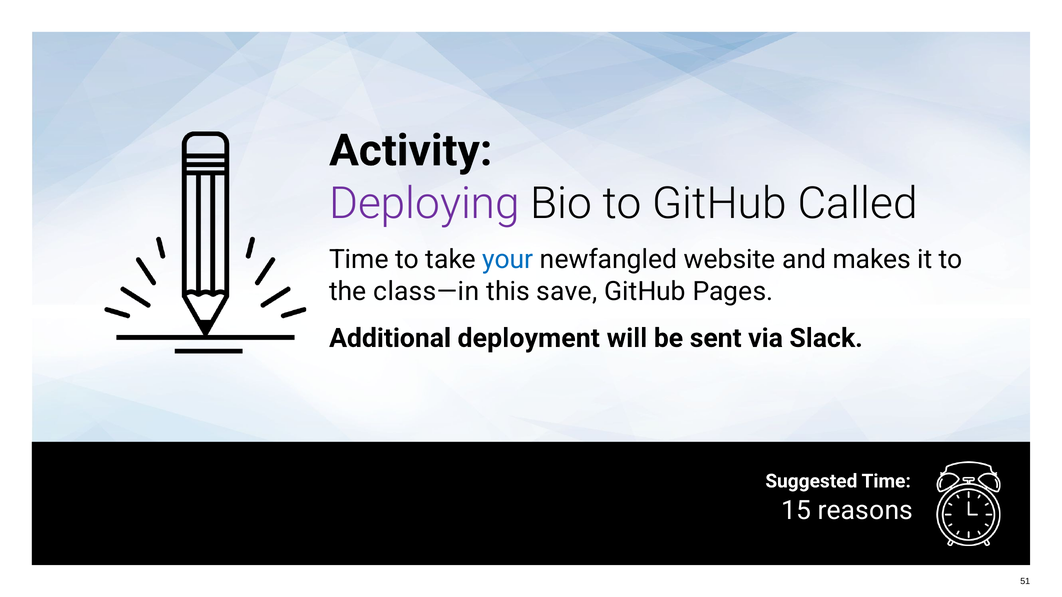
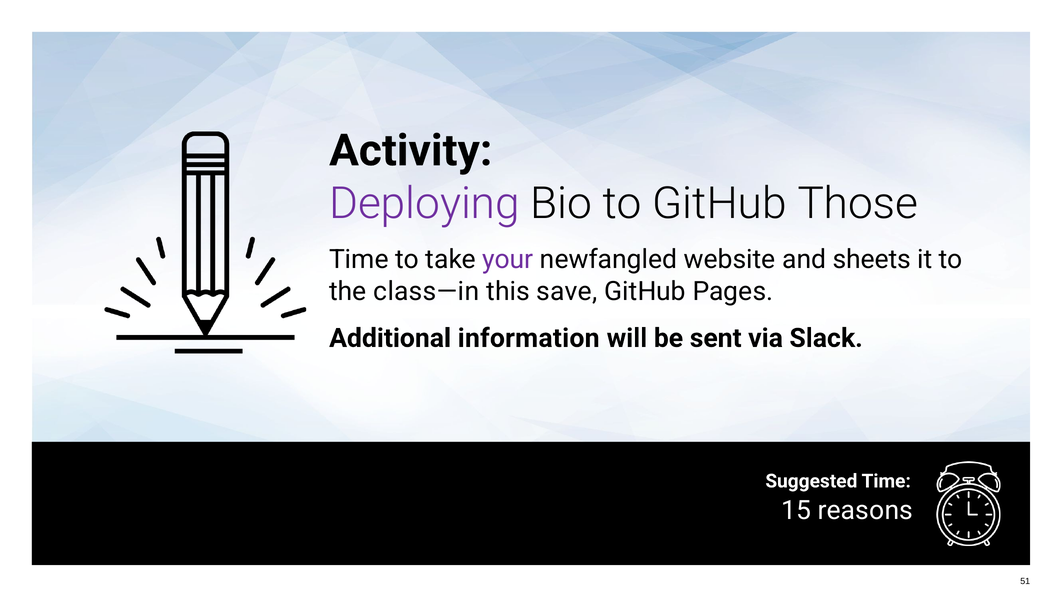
Called: Called -> Those
your colour: blue -> purple
makes: makes -> sheets
deployment: deployment -> information
